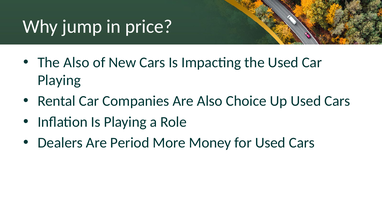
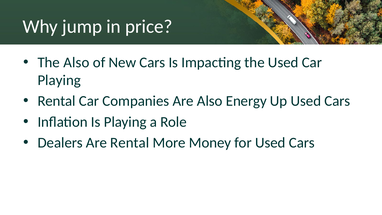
Choice: Choice -> Energy
Are Period: Period -> Rental
